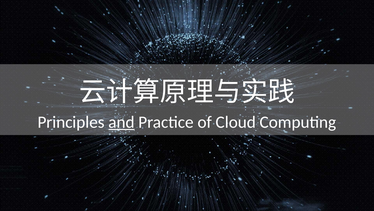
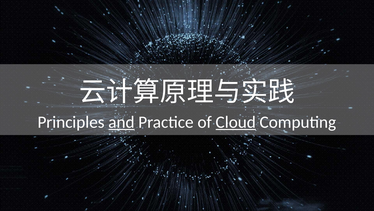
Cloud underline: none -> present
